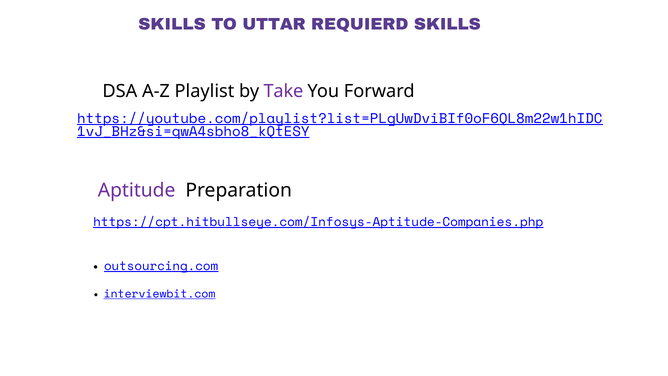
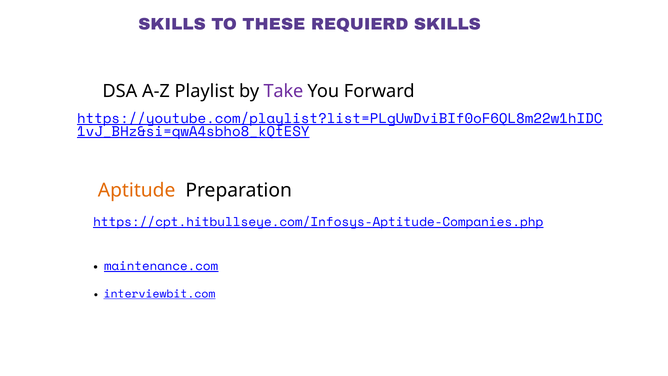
UTTAR: UTTAR -> THESE
Aptitude colour: purple -> orange
outsourcing.com: outsourcing.com -> maintenance.com
